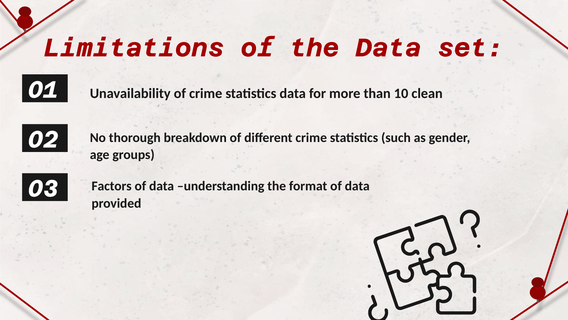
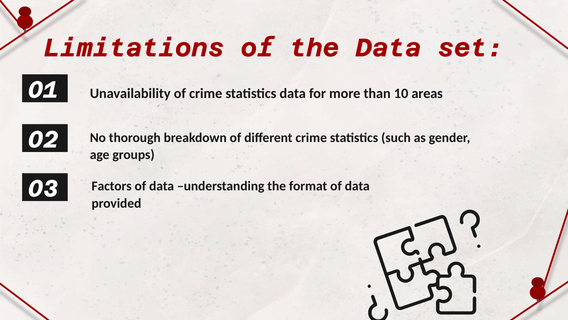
clean: clean -> areas
